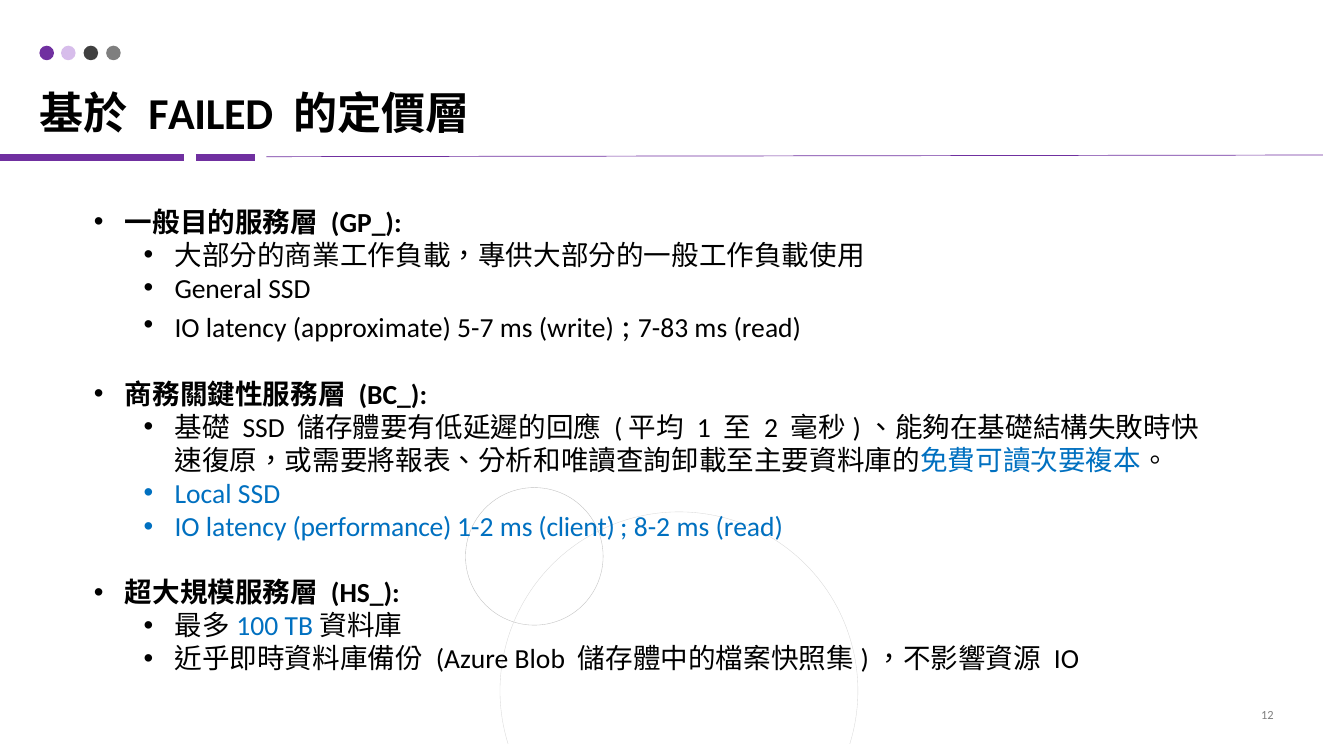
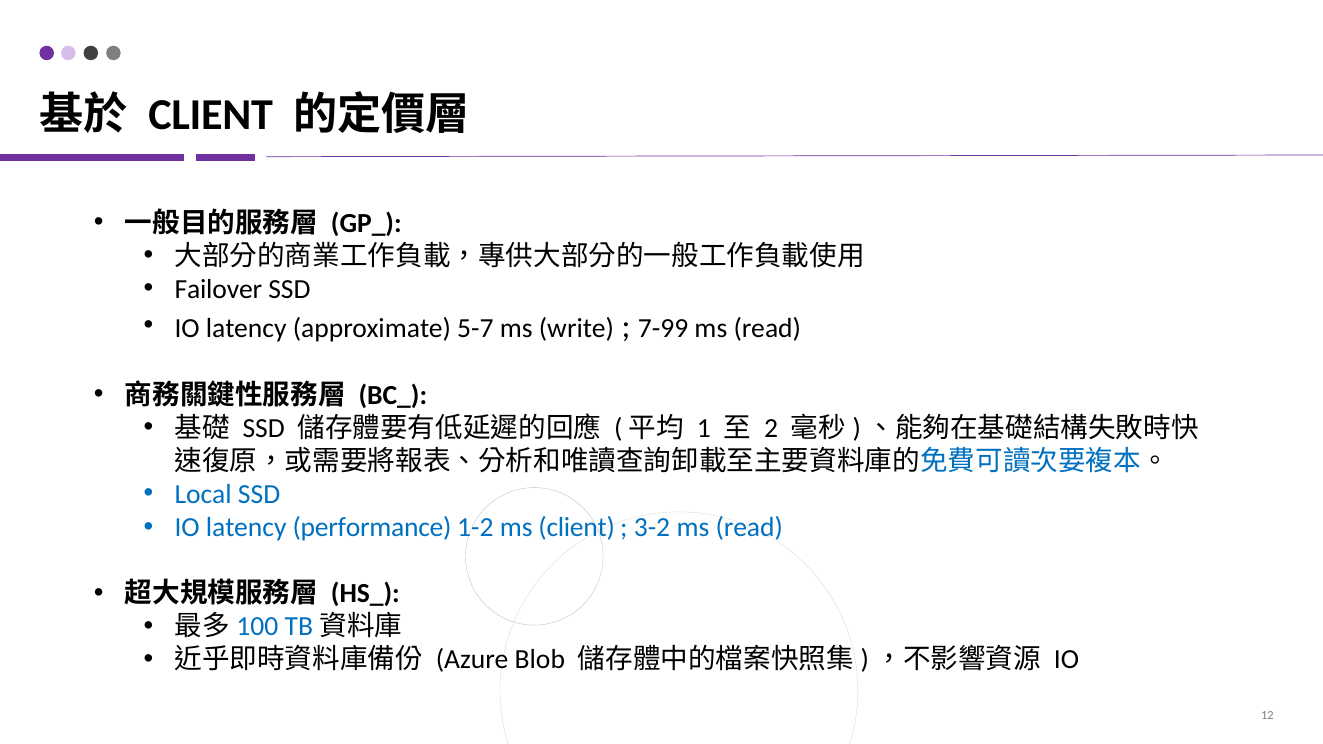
FAILED at (211, 115): FAILED -> CLIENT
General: General -> Failover
7-83: 7-83 -> 7-99
8-2: 8-2 -> 3-2
